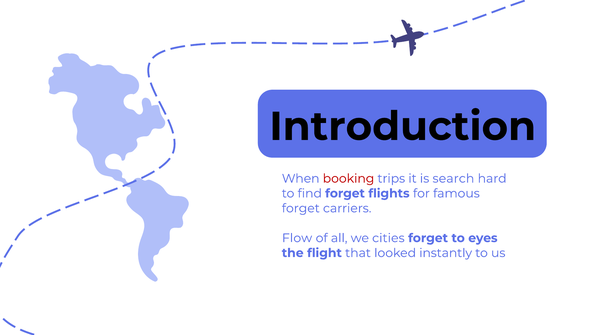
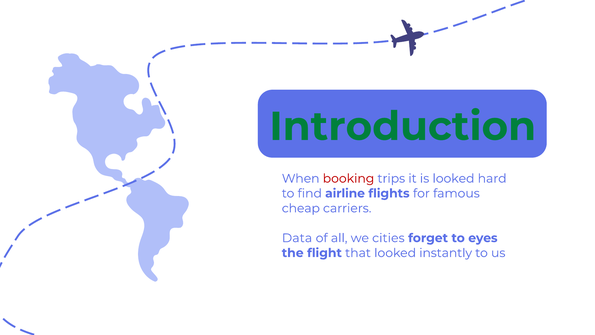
Introduction colour: black -> green
is search: search -> looked
find forget: forget -> airline
forget at (301, 208): forget -> cheap
Flow: Flow -> Data
